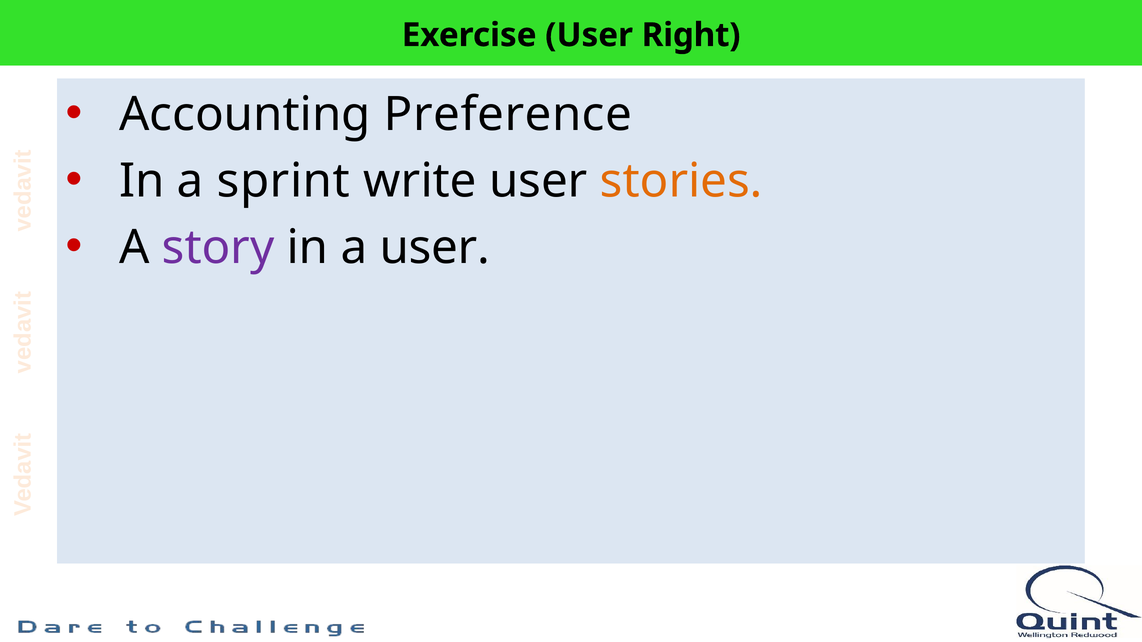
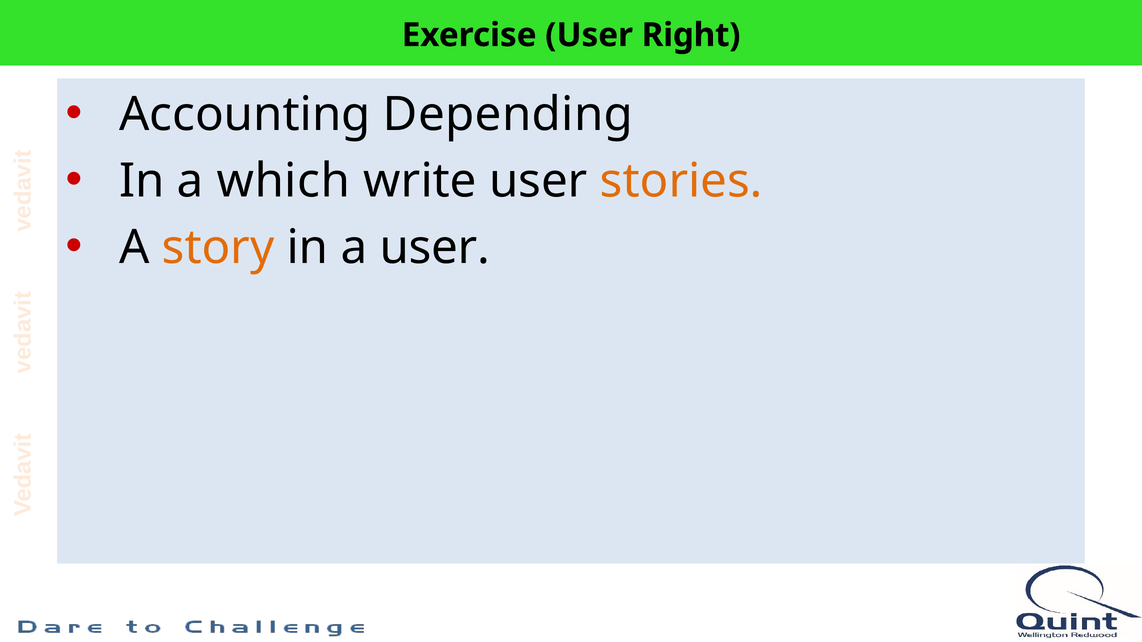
Preference: Preference -> Depending
sprint: sprint -> which
story colour: purple -> orange
